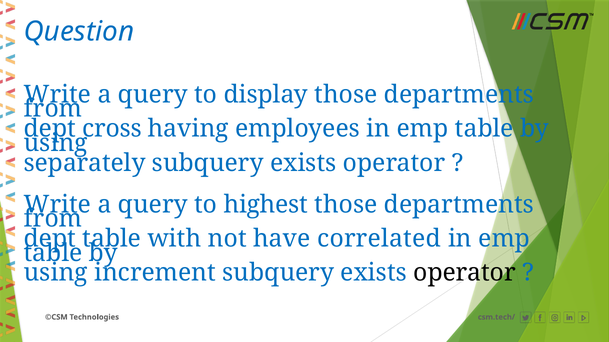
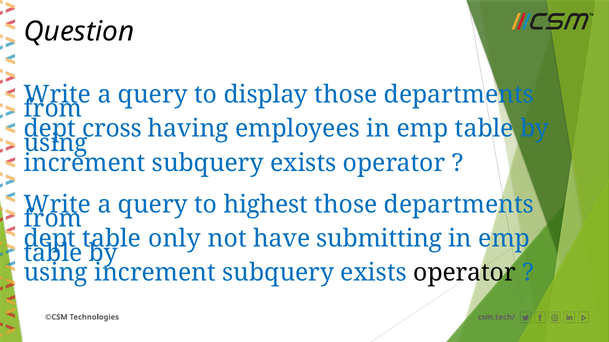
Question colour: blue -> black
separately at (85, 163): separately -> increment
with: with -> only
correlated: correlated -> submitting
